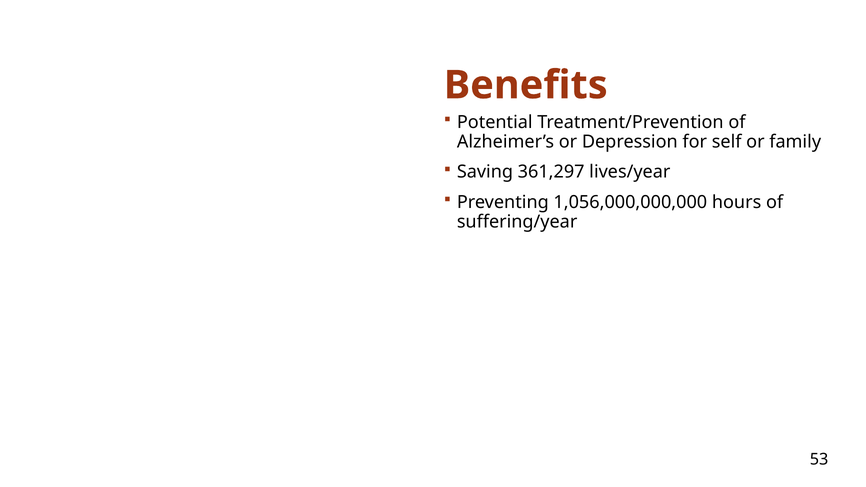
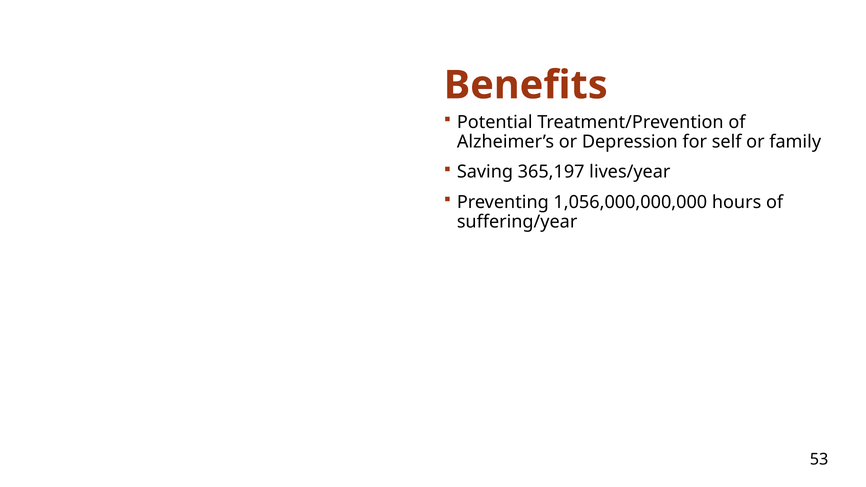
361,297: 361,297 -> 365,197
